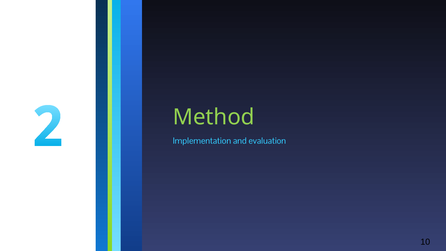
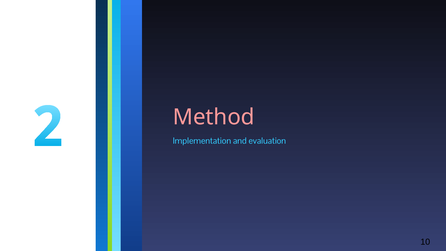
Method colour: light green -> pink
